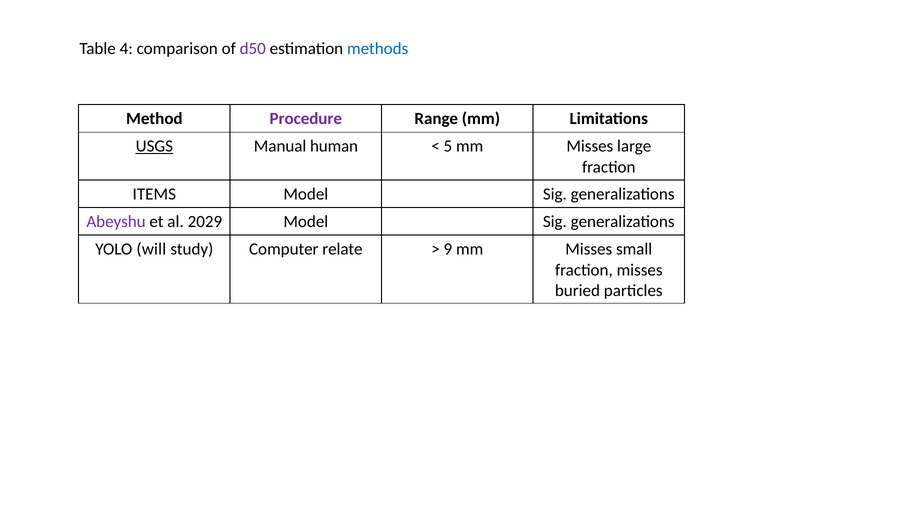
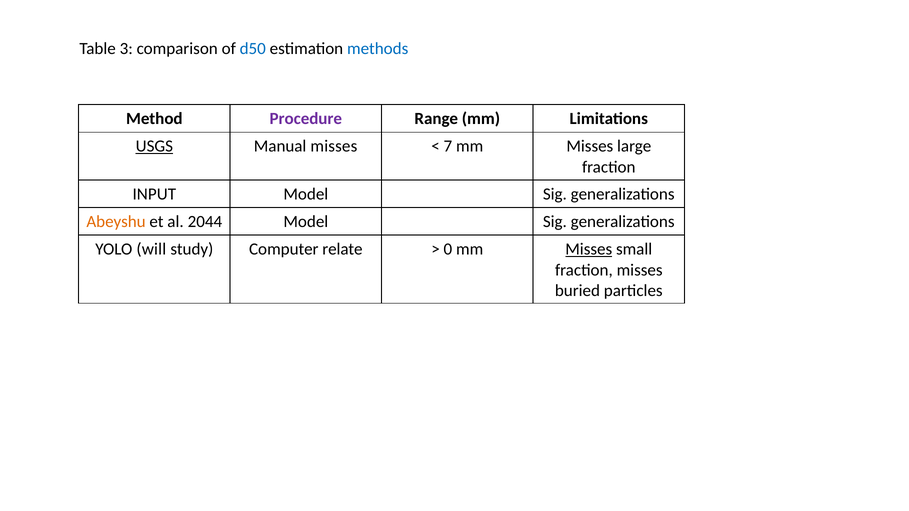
4: 4 -> 3
d50 colour: purple -> blue
Manual human: human -> misses
5: 5 -> 7
ITEMS: ITEMS -> INPUT
Abeyshu colour: purple -> orange
2029: 2029 -> 2044
9: 9 -> 0
Misses at (589, 249) underline: none -> present
